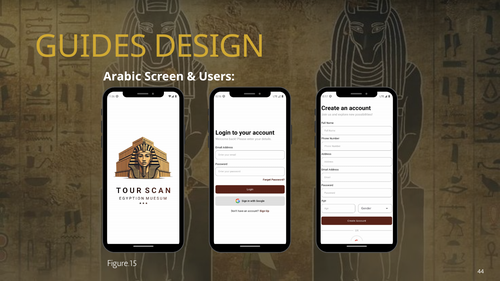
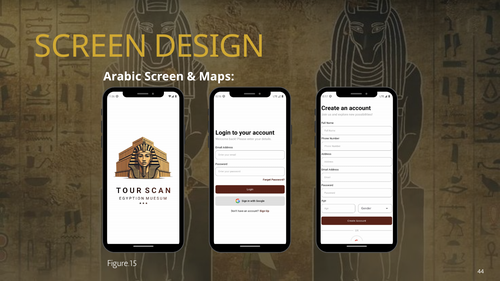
GUIDES at (91, 47): GUIDES -> SCREEN
Users: Users -> Maps
